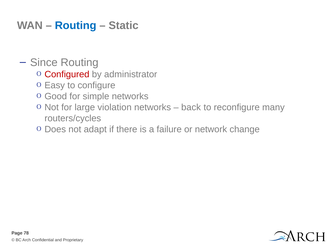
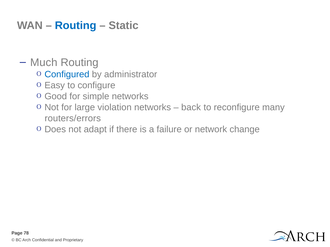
Since: Since -> Much
Configured colour: red -> blue
routers/cycles: routers/cycles -> routers/errors
